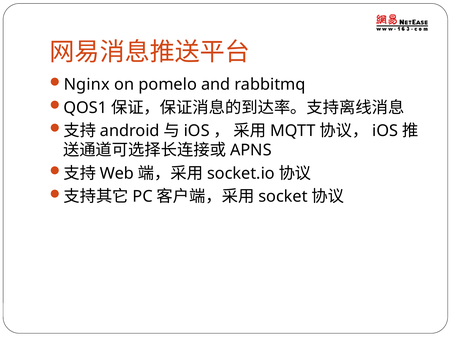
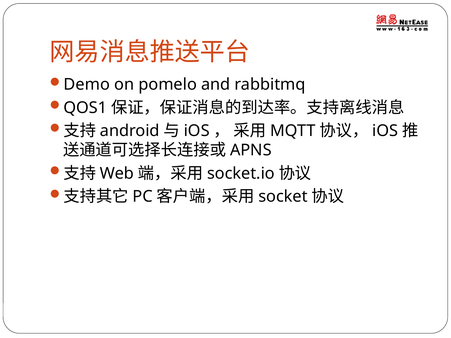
Nginx: Nginx -> Demo
